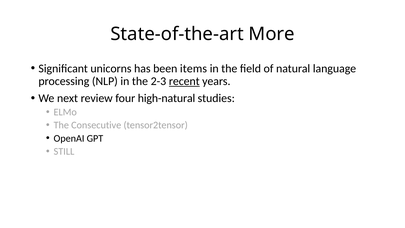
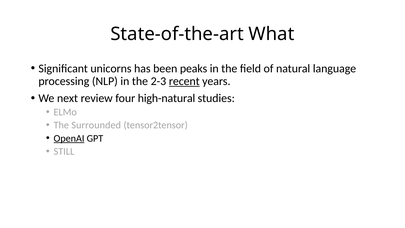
More: More -> What
items: items -> peaks
Consecutive: Consecutive -> Surrounded
OpenAI underline: none -> present
